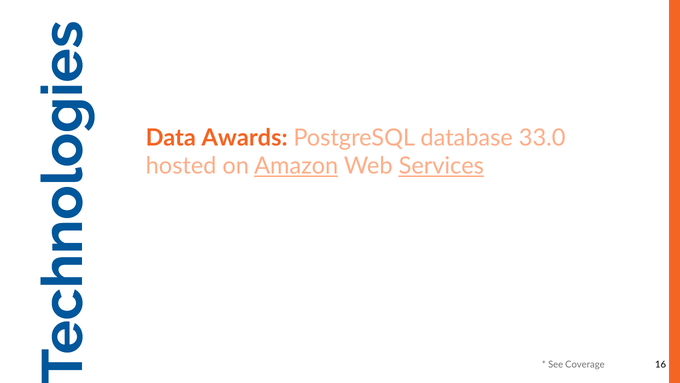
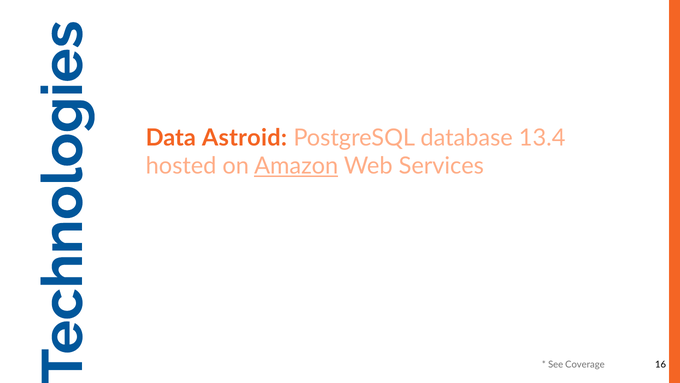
Awards: Awards -> Astroid
33.0: 33.0 -> 13.4
Services underline: present -> none
